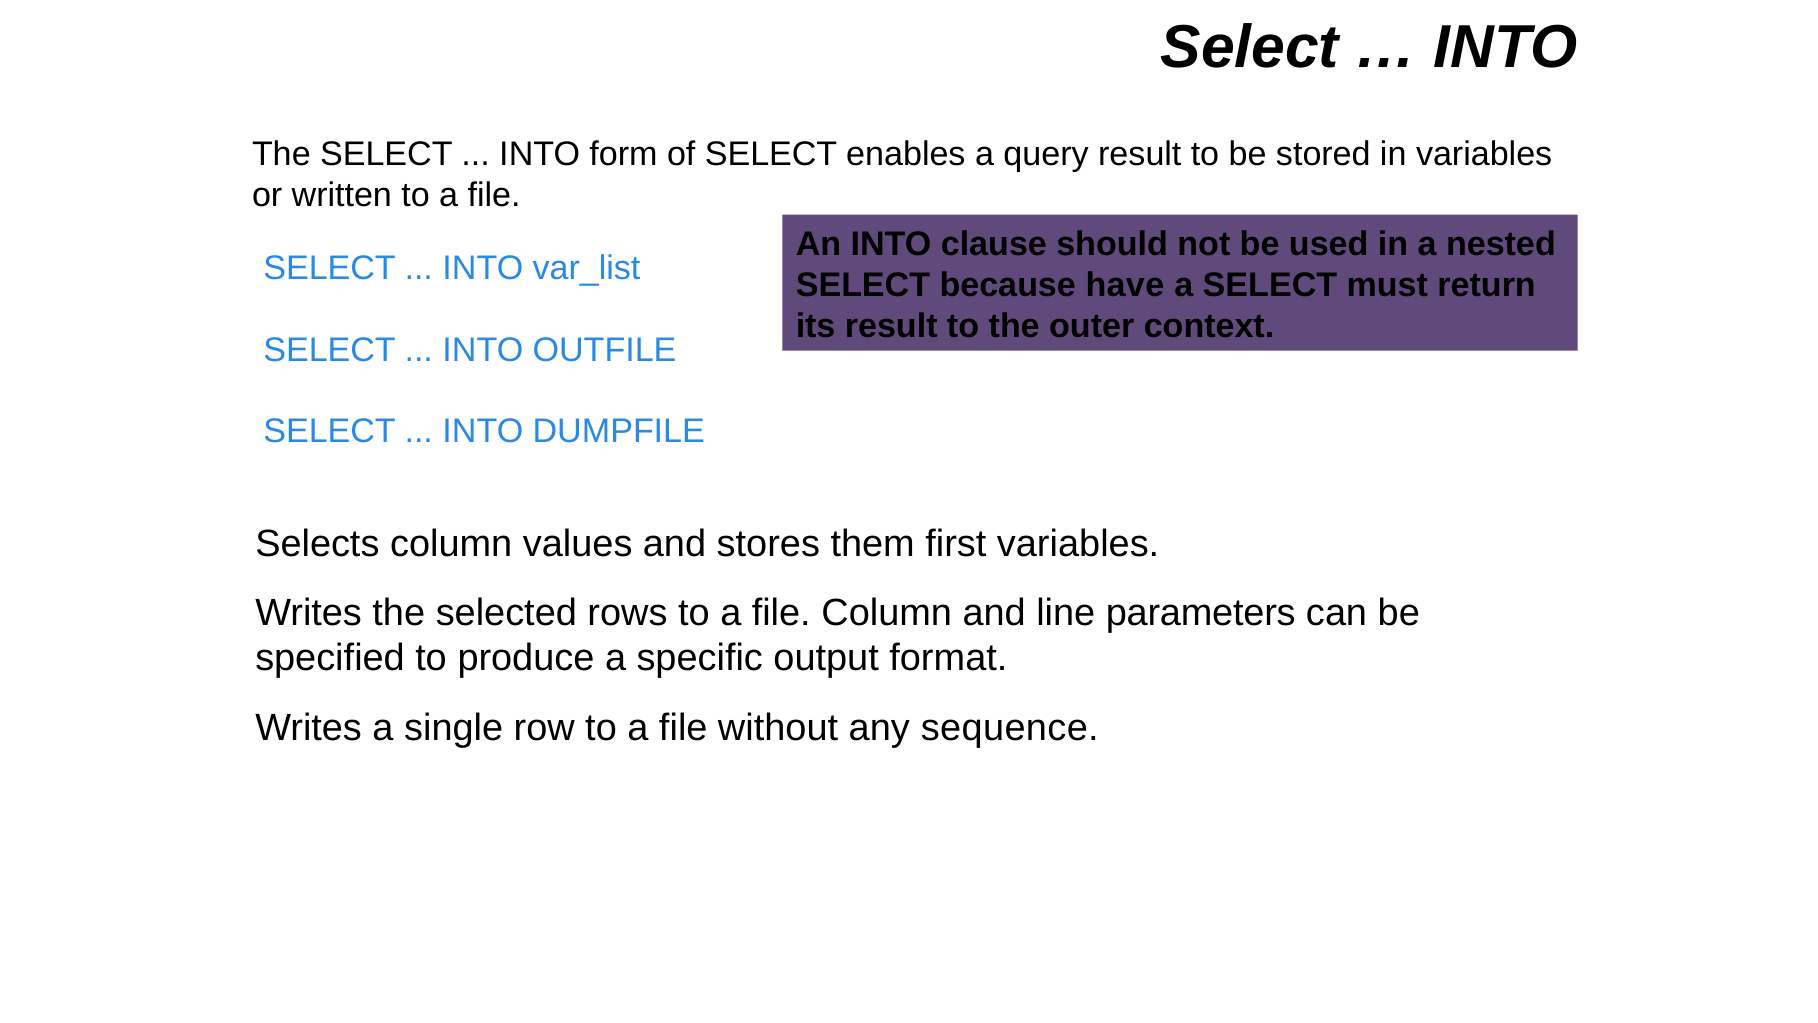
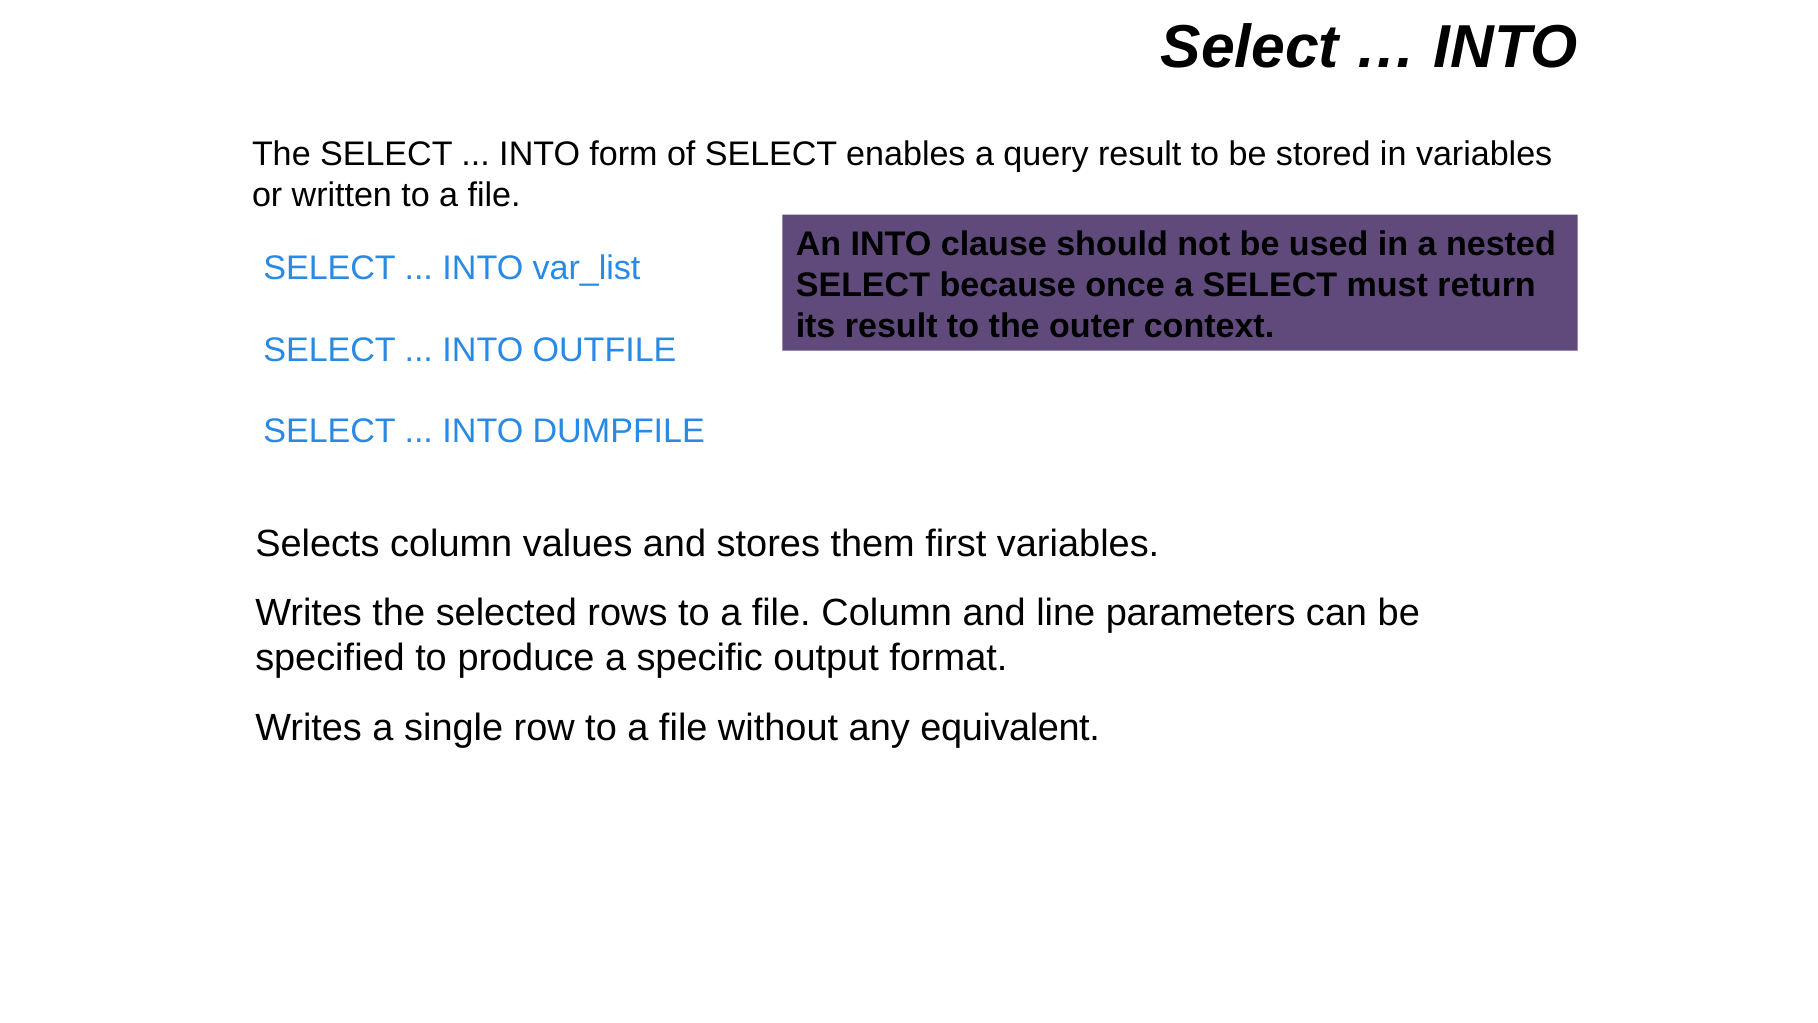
have: have -> once
sequence: sequence -> equivalent
